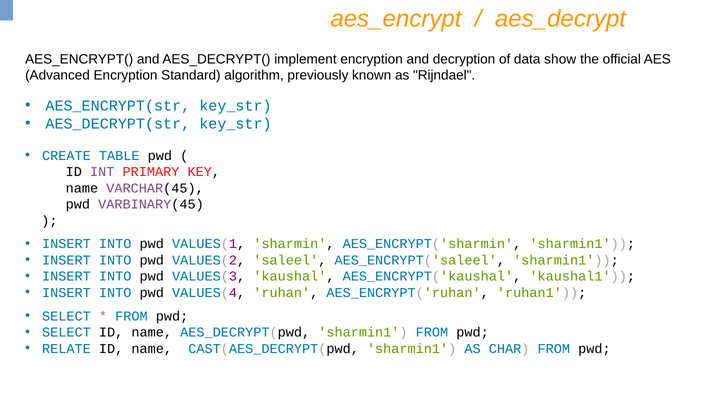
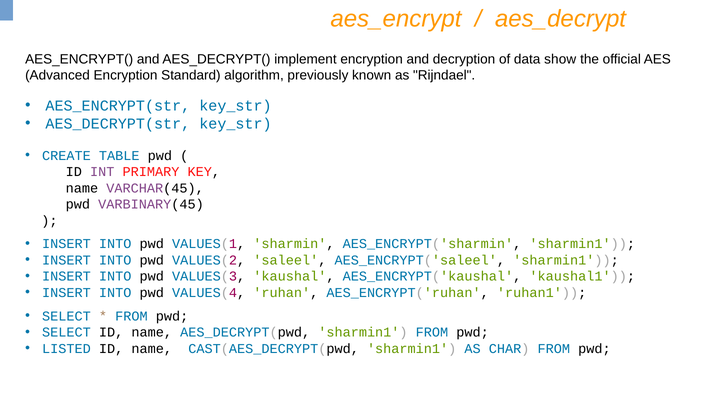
RELATE: RELATE -> LISTED
